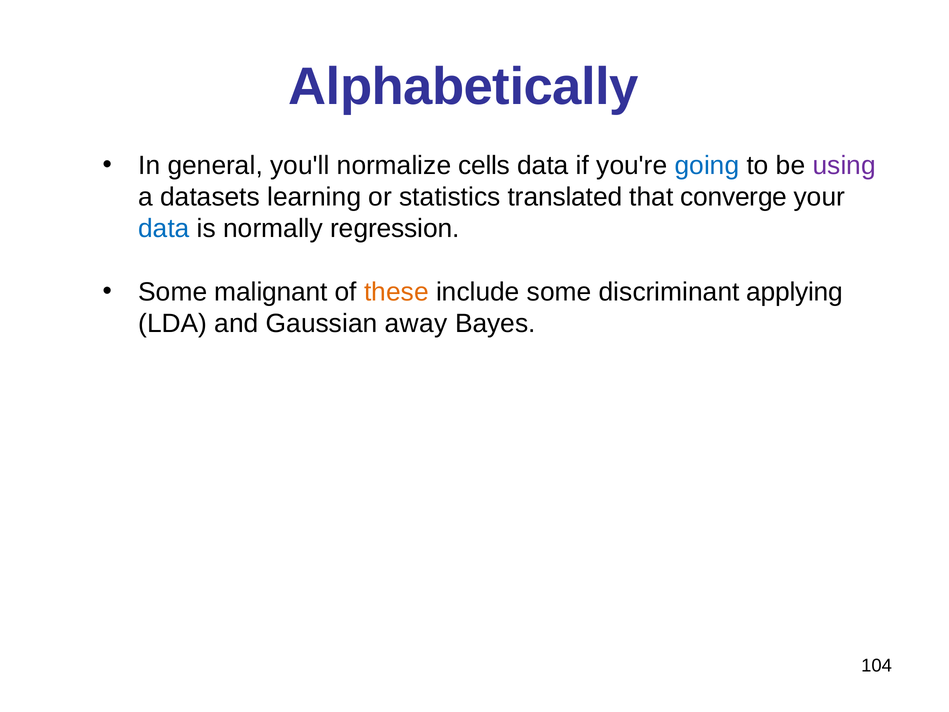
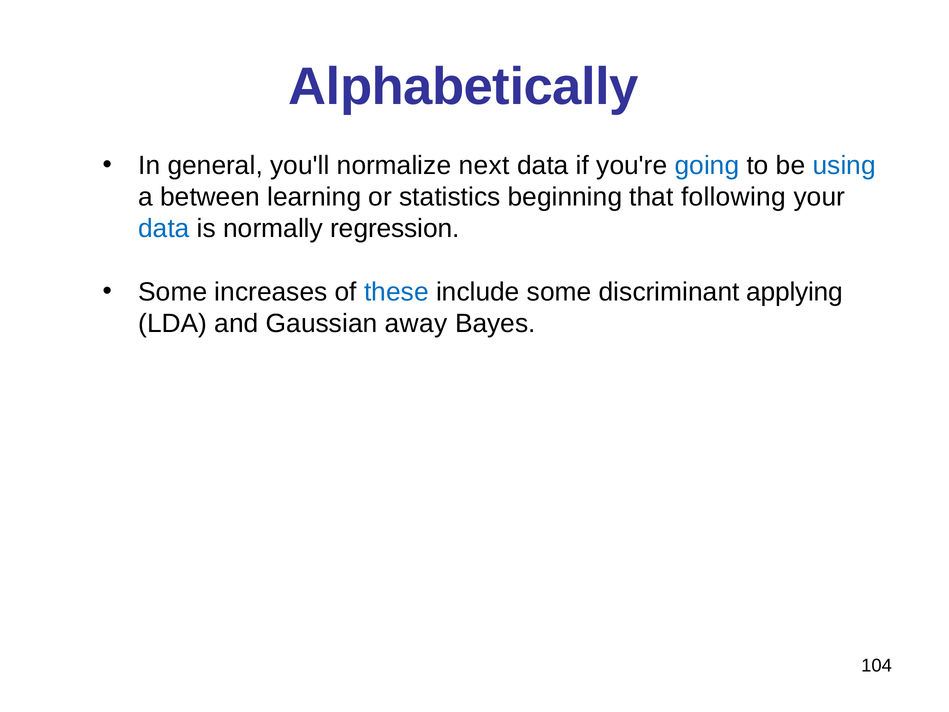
cells: cells -> next
using colour: purple -> blue
datasets: datasets -> between
translated: translated -> beginning
converge: converge -> following
malignant: malignant -> increases
these colour: orange -> blue
